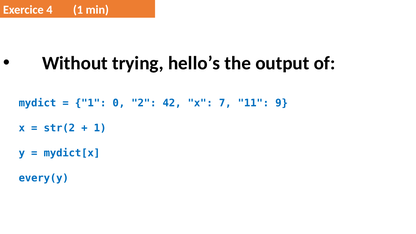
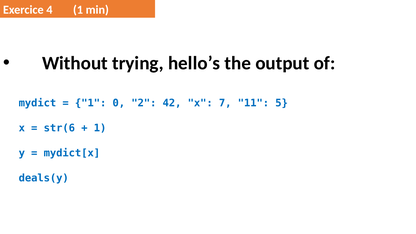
9: 9 -> 5
str(2: str(2 -> str(6
every(y: every(y -> deals(y
